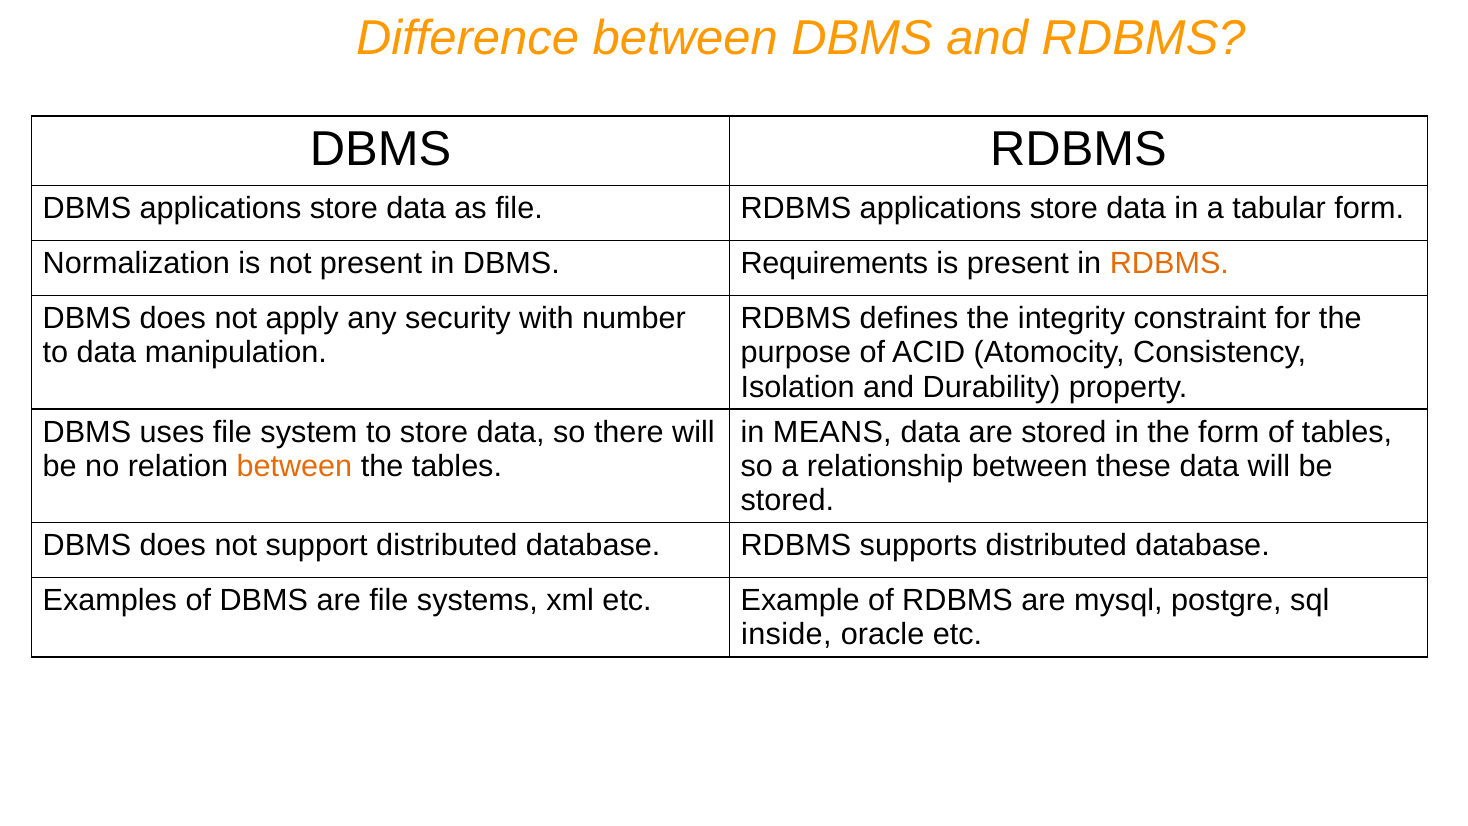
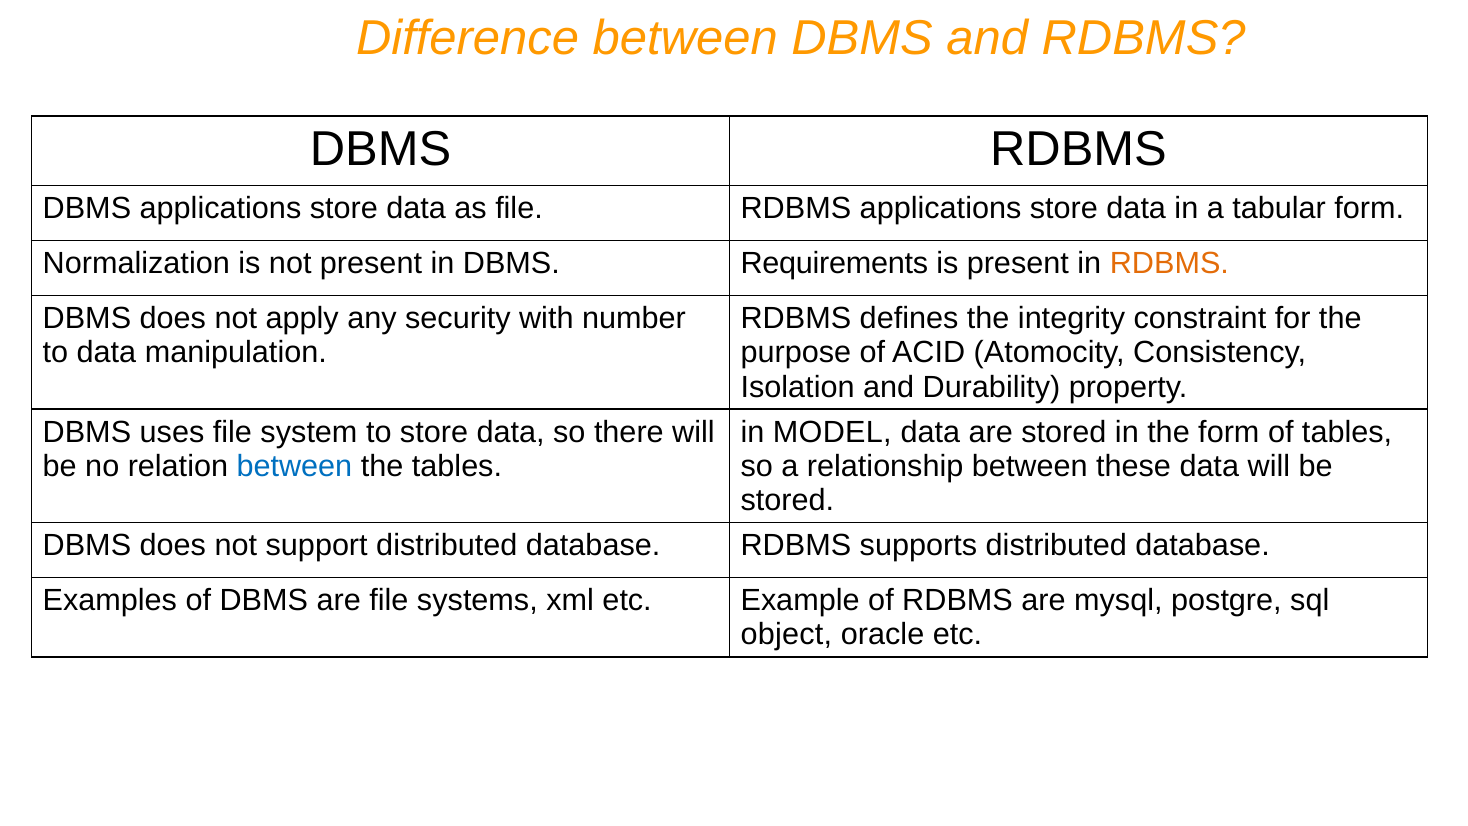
MEANS: MEANS -> MODEL
between at (294, 466) colour: orange -> blue
inside: inside -> object
